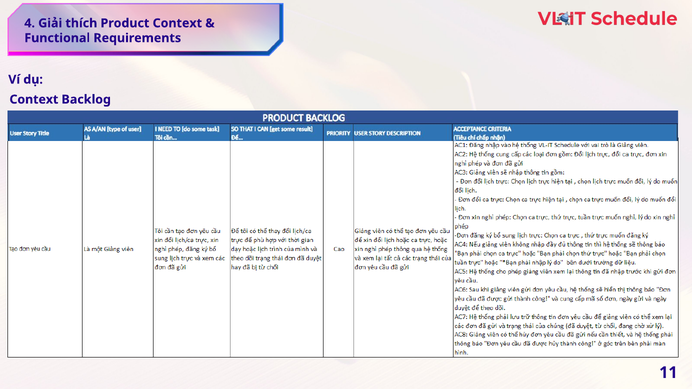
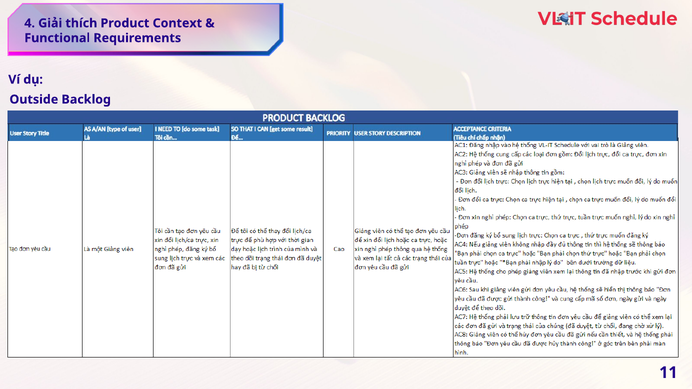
Context at (34, 100): Context -> Outside
